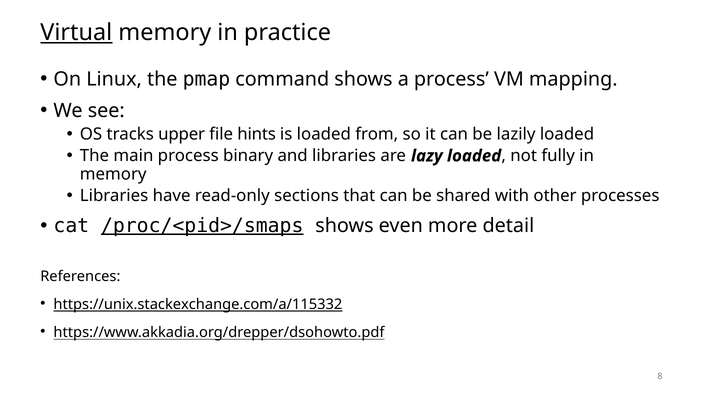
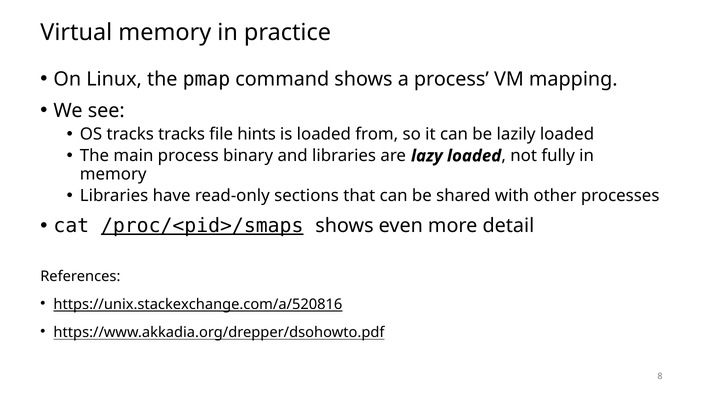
Virtual underline: present -> none
tracks upper: upper -> tracks
https://unix.stackexchange.com/a/115332: https://unix.stackexchange.com/a/115332 -> https://unix.stackexchange.com/a/520816
